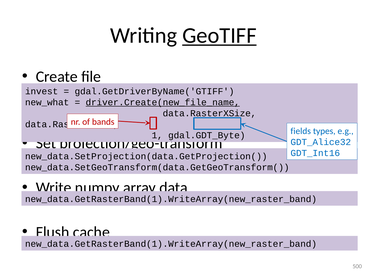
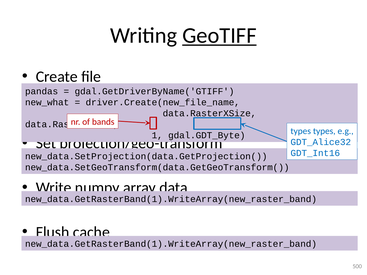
invest: invest -> pandas
driver.Create(new_file_name underline: present -> none
fields at (301, 131): fields -> types
